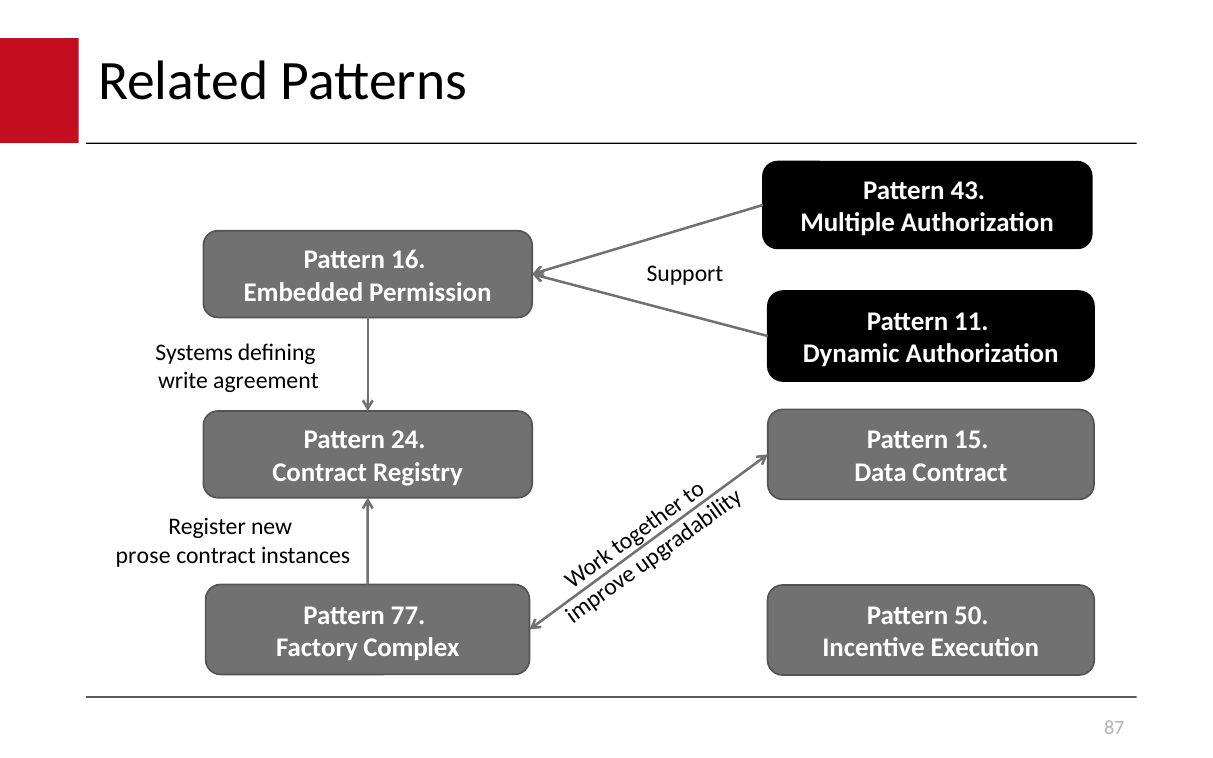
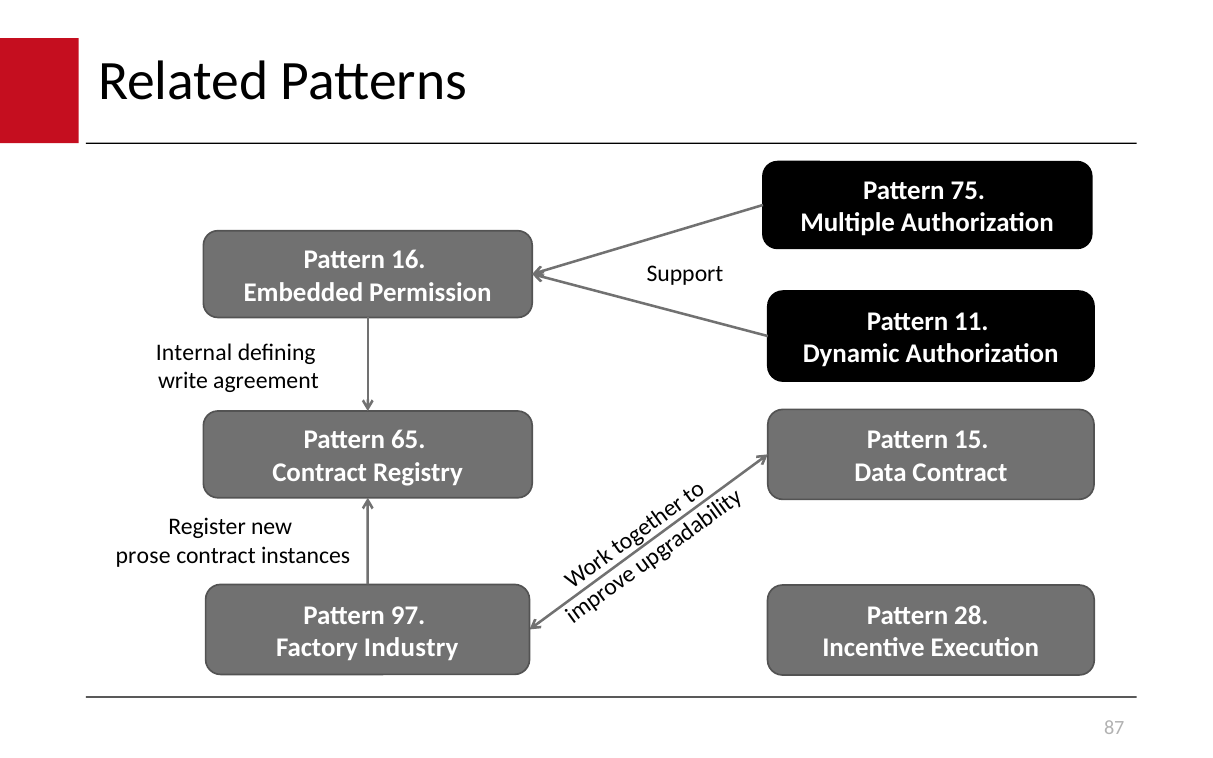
43: 43 -> 75
Systems: Systems -> Internal
24: 24 -> 65
77: 77 -> 97
50: 50 -> 28
Complex: Complex -> Industry
